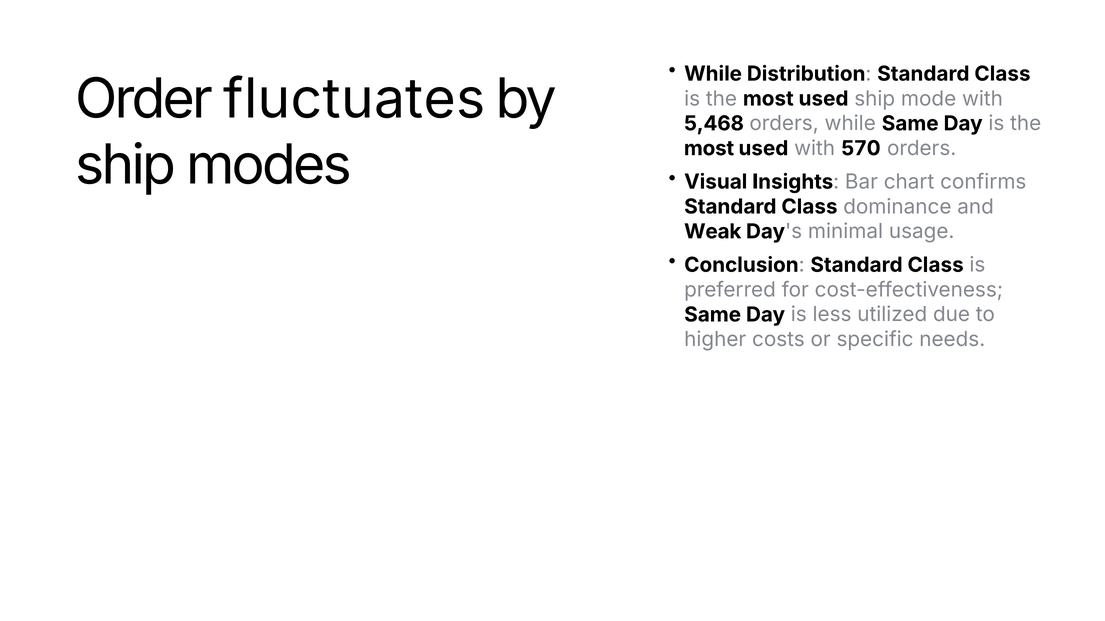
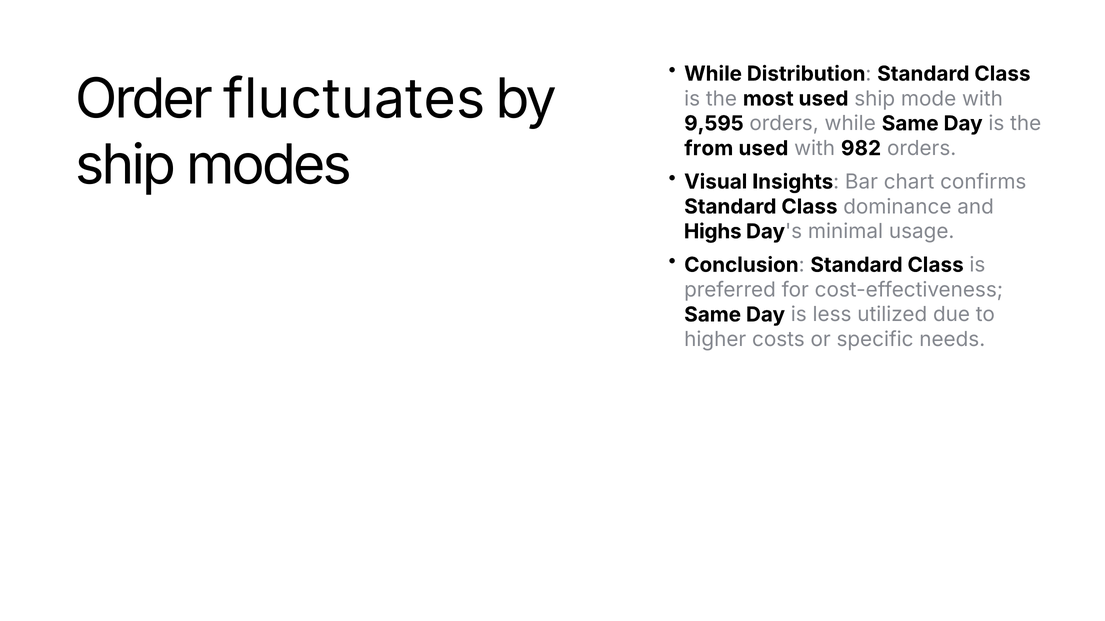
5,468: 5,468 -> 9,595
most at (709, 148): most -> from
570: 570 -> 982
Weak: Weak -> Highs
